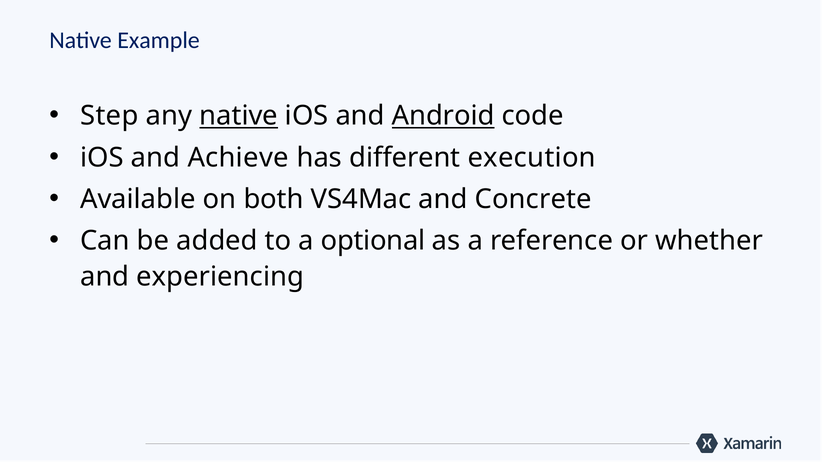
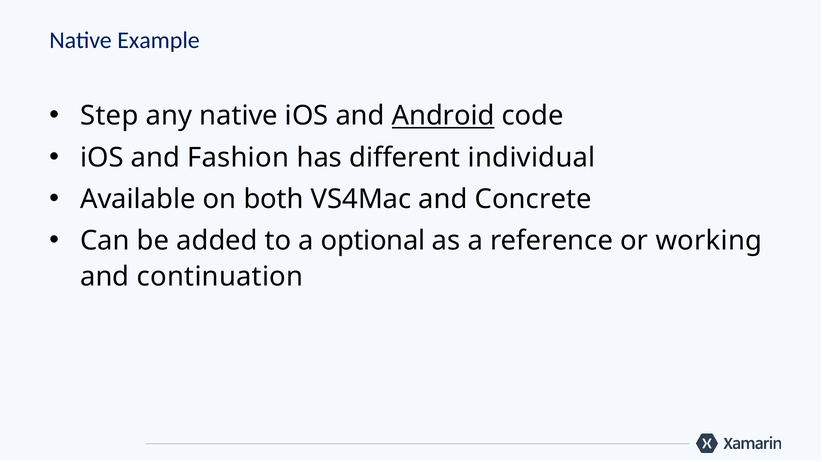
native at (239, 116) underline: present -> none
Achieve: Achieve -> Fashion
execution: execution -> individual
whether: whether -> working
experiencing: experiencing -> continuation
